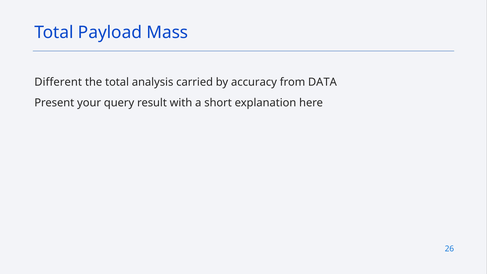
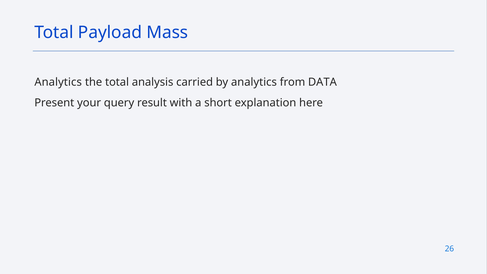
Different at (58, 82): Different -> Analytics
by accuracy: accuracy -> analytics
